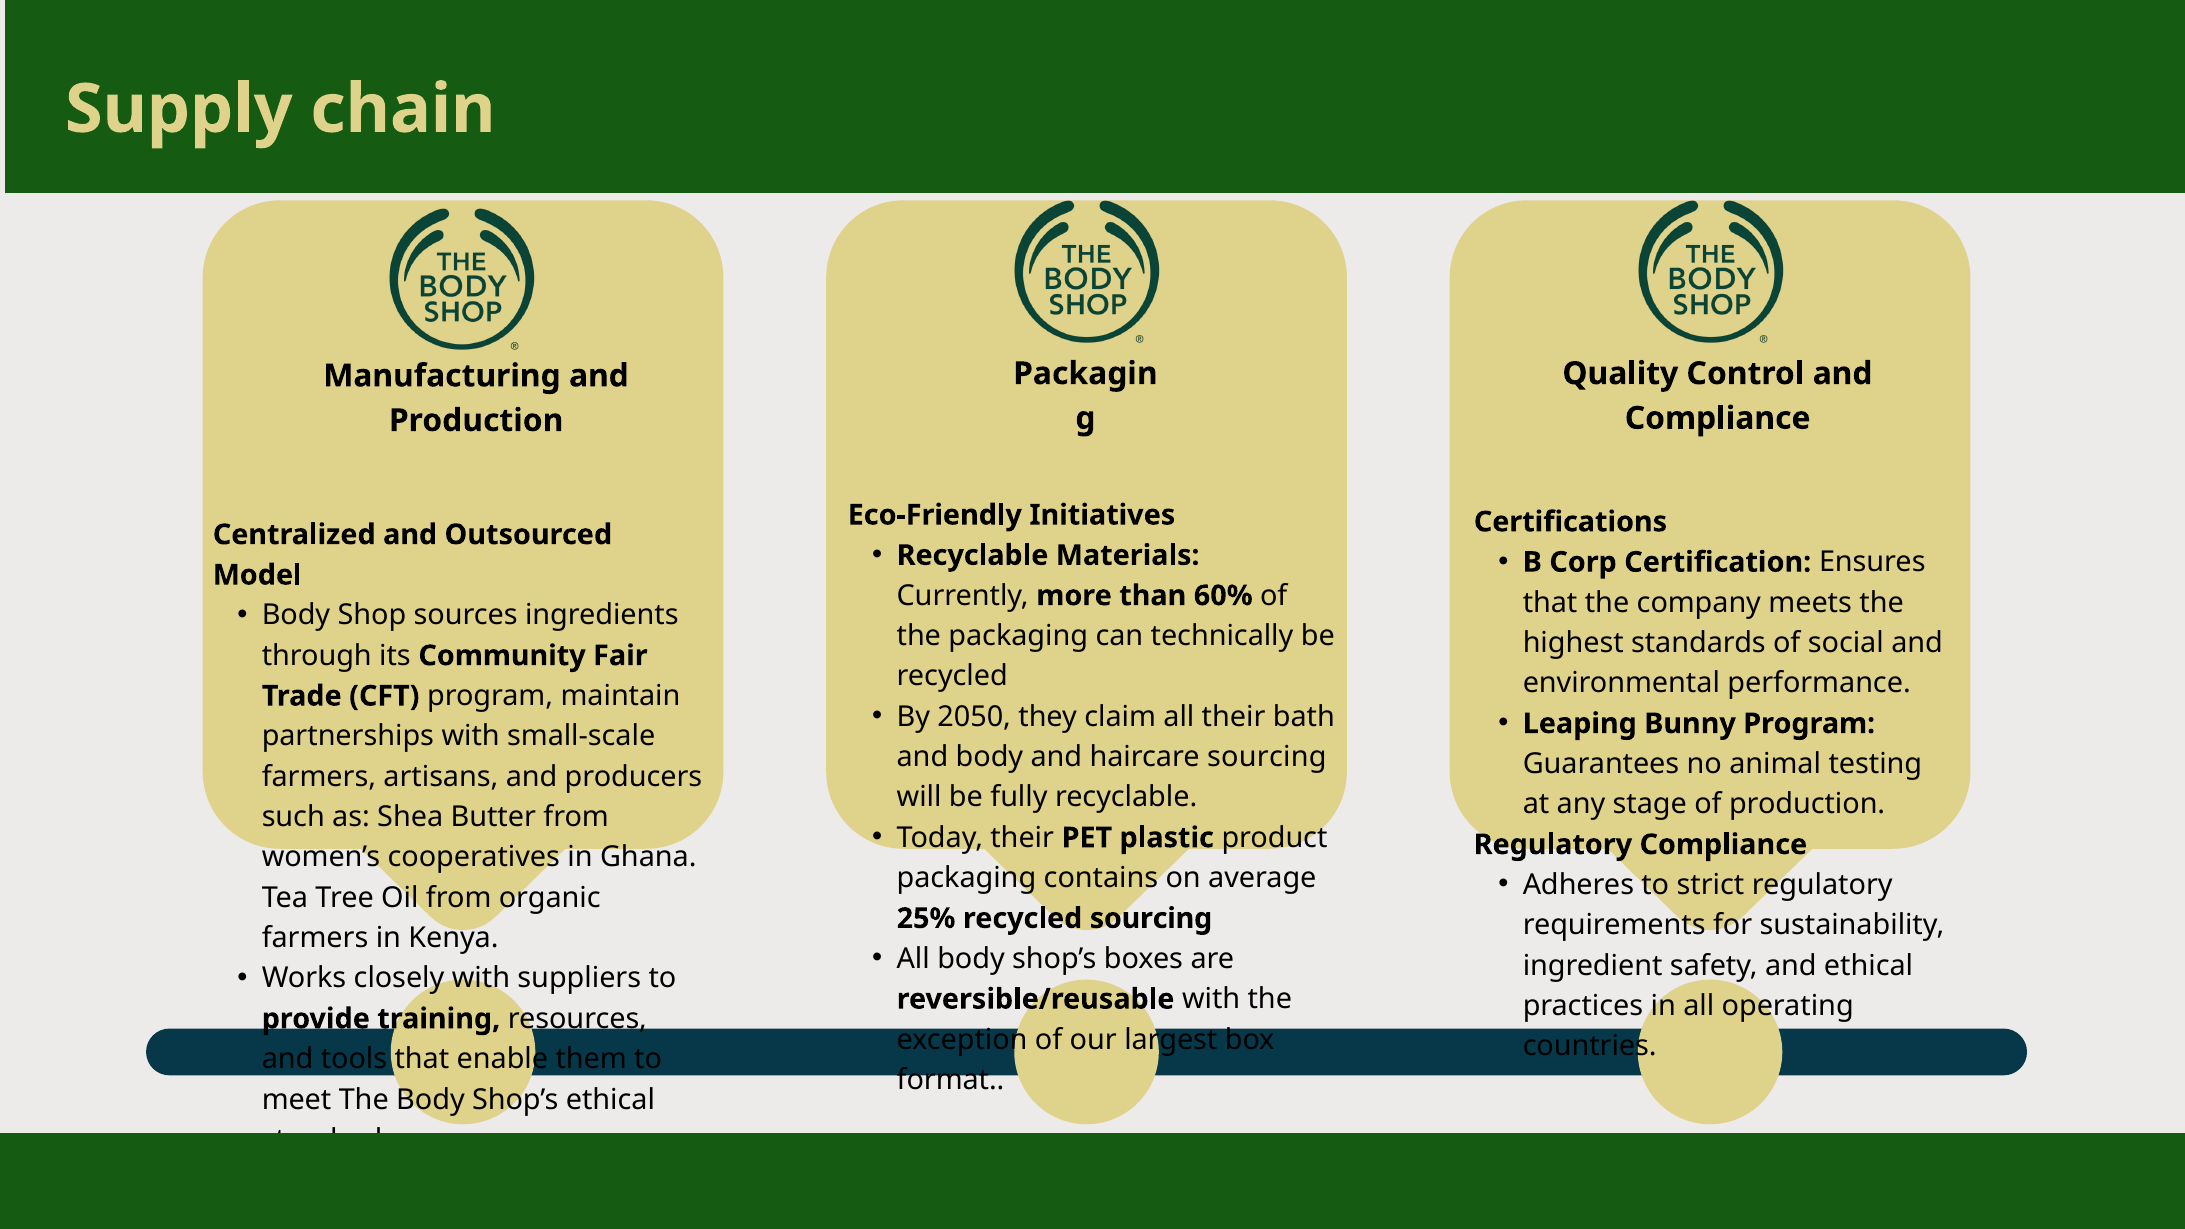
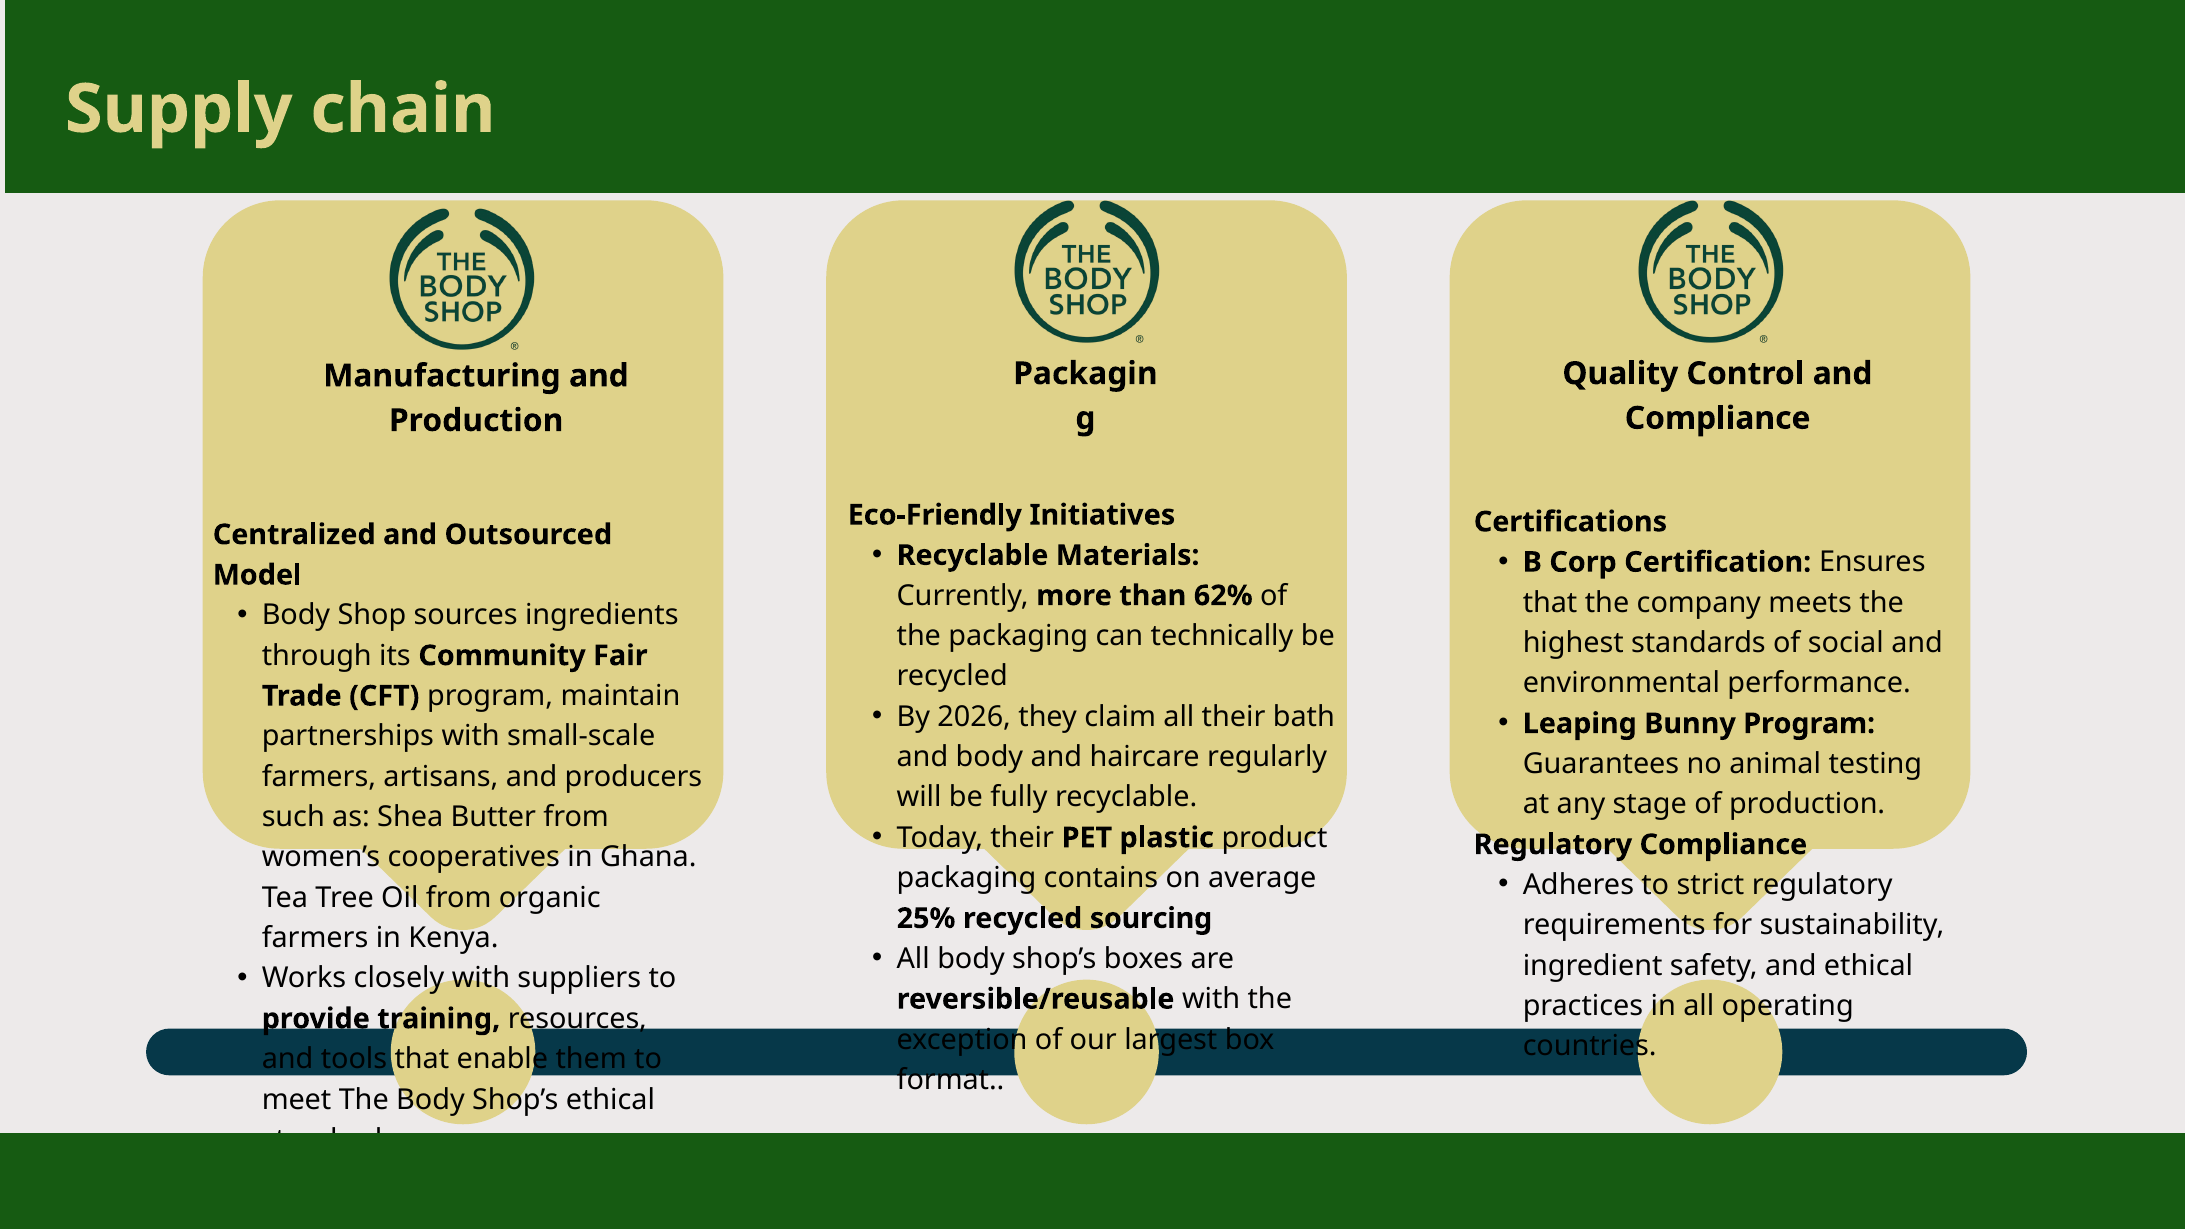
60%: 60% -> 62%
2050: 2050 -> 2026
haircare sourcing: sourcing -> regularly
